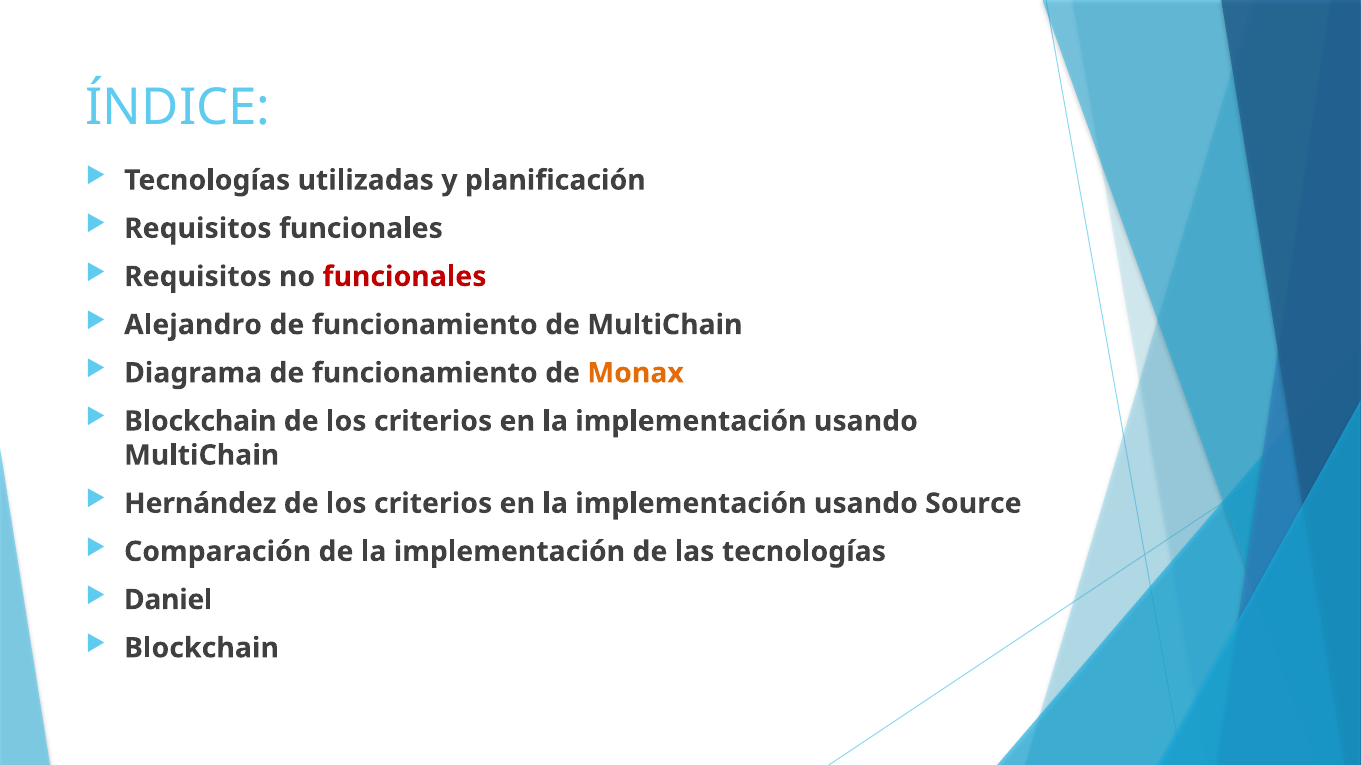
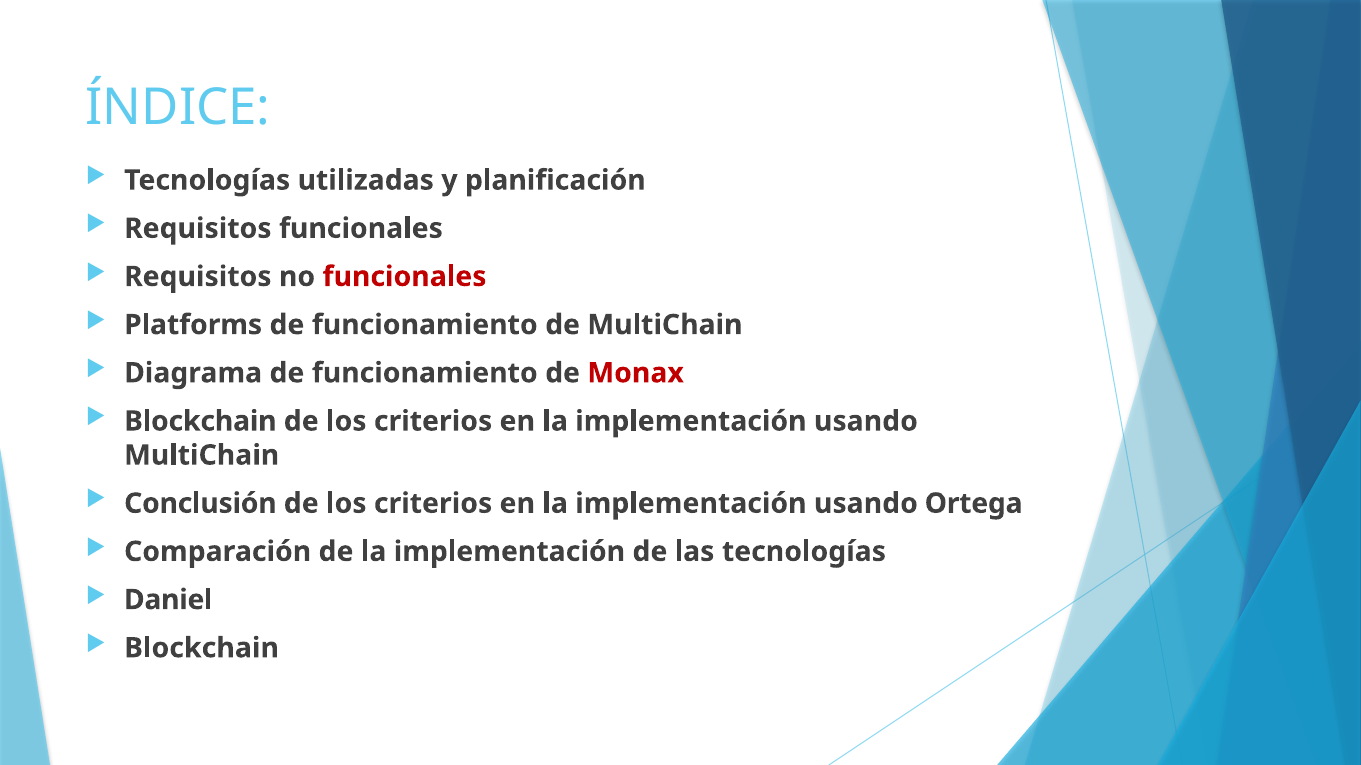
Alejandro: Alejandro -> Platforms
Monax colour: orange -> red
Hernández: Hernández -> Conclusión
Source: Source -> Ortega
